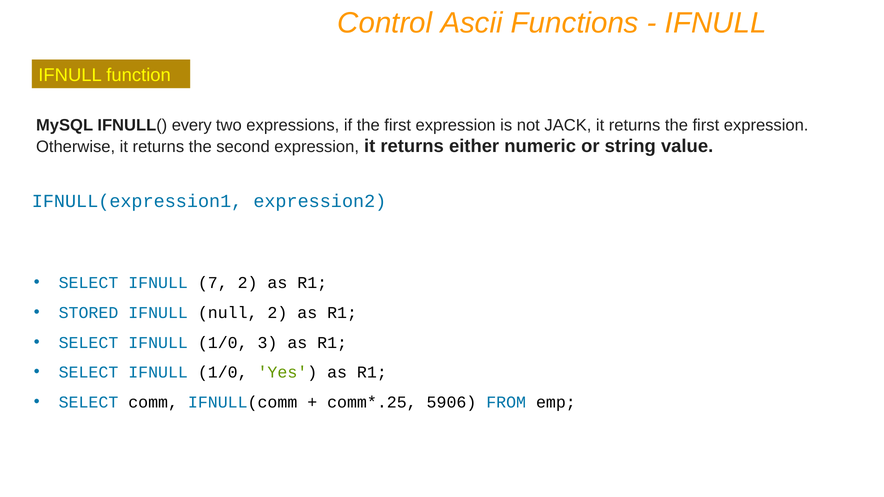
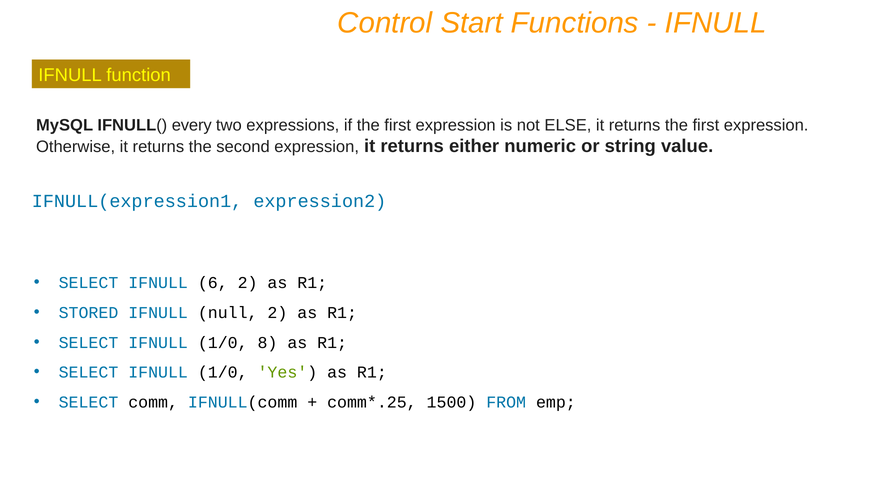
Ascii: Ascii -> Start
JACK: JACK -> ELSE
7: 7 -> 6
3: 3 -> 8
5906: 5906 -> 1500
